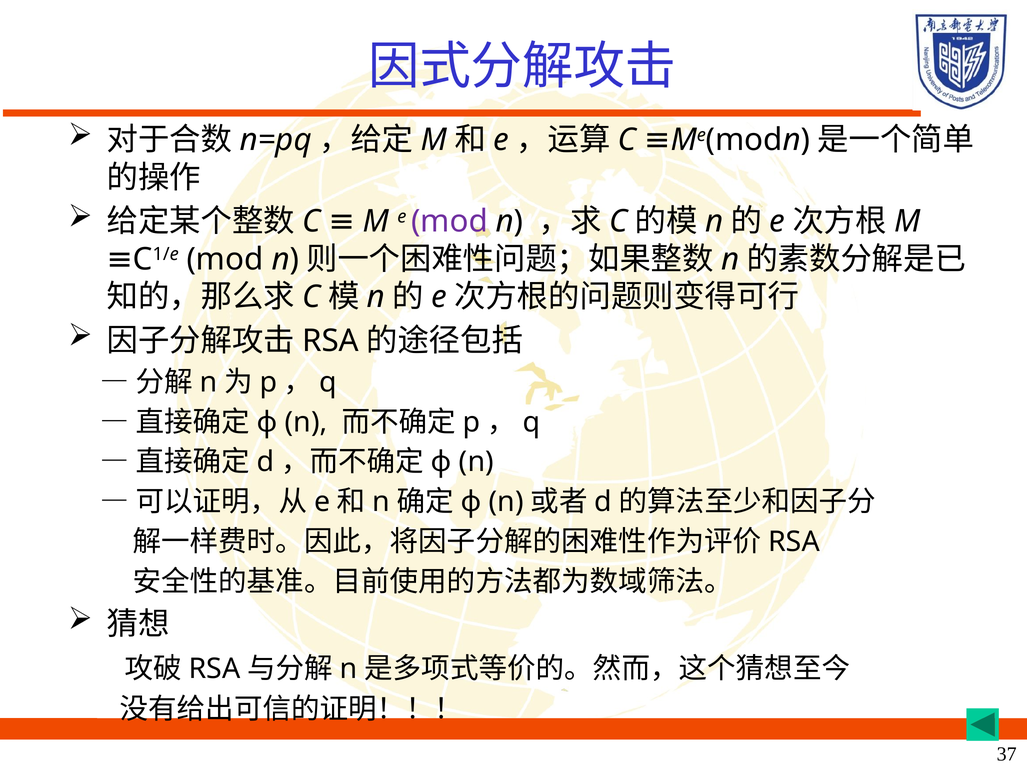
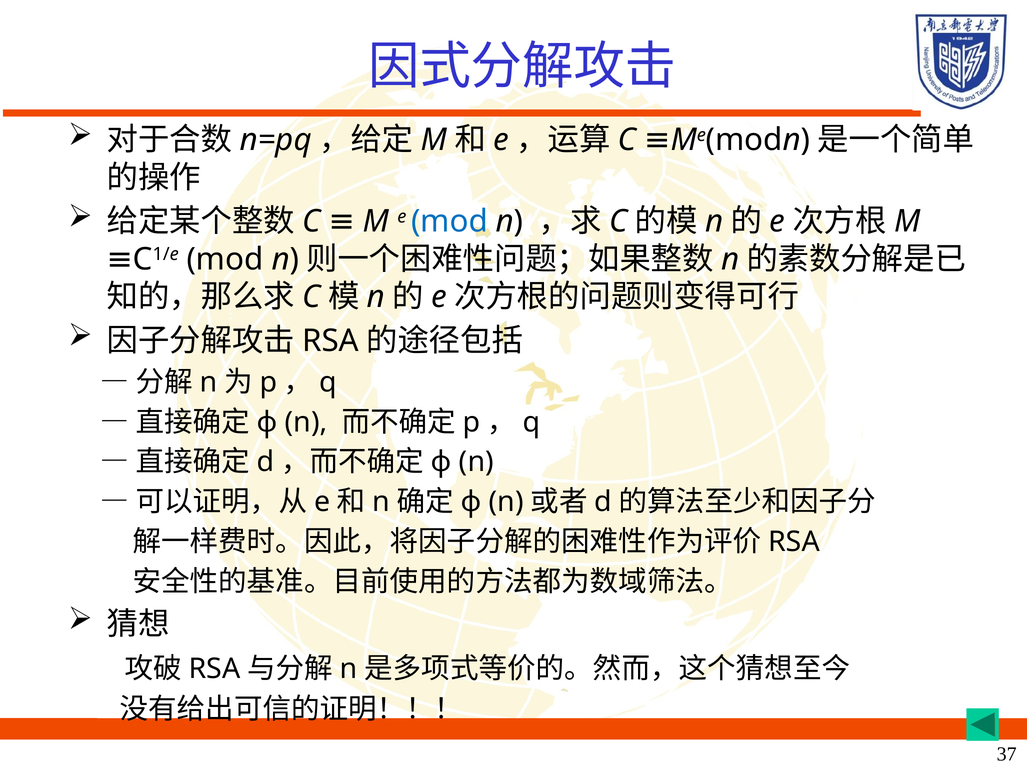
mod at (449, 222) colour: purple -> blue
